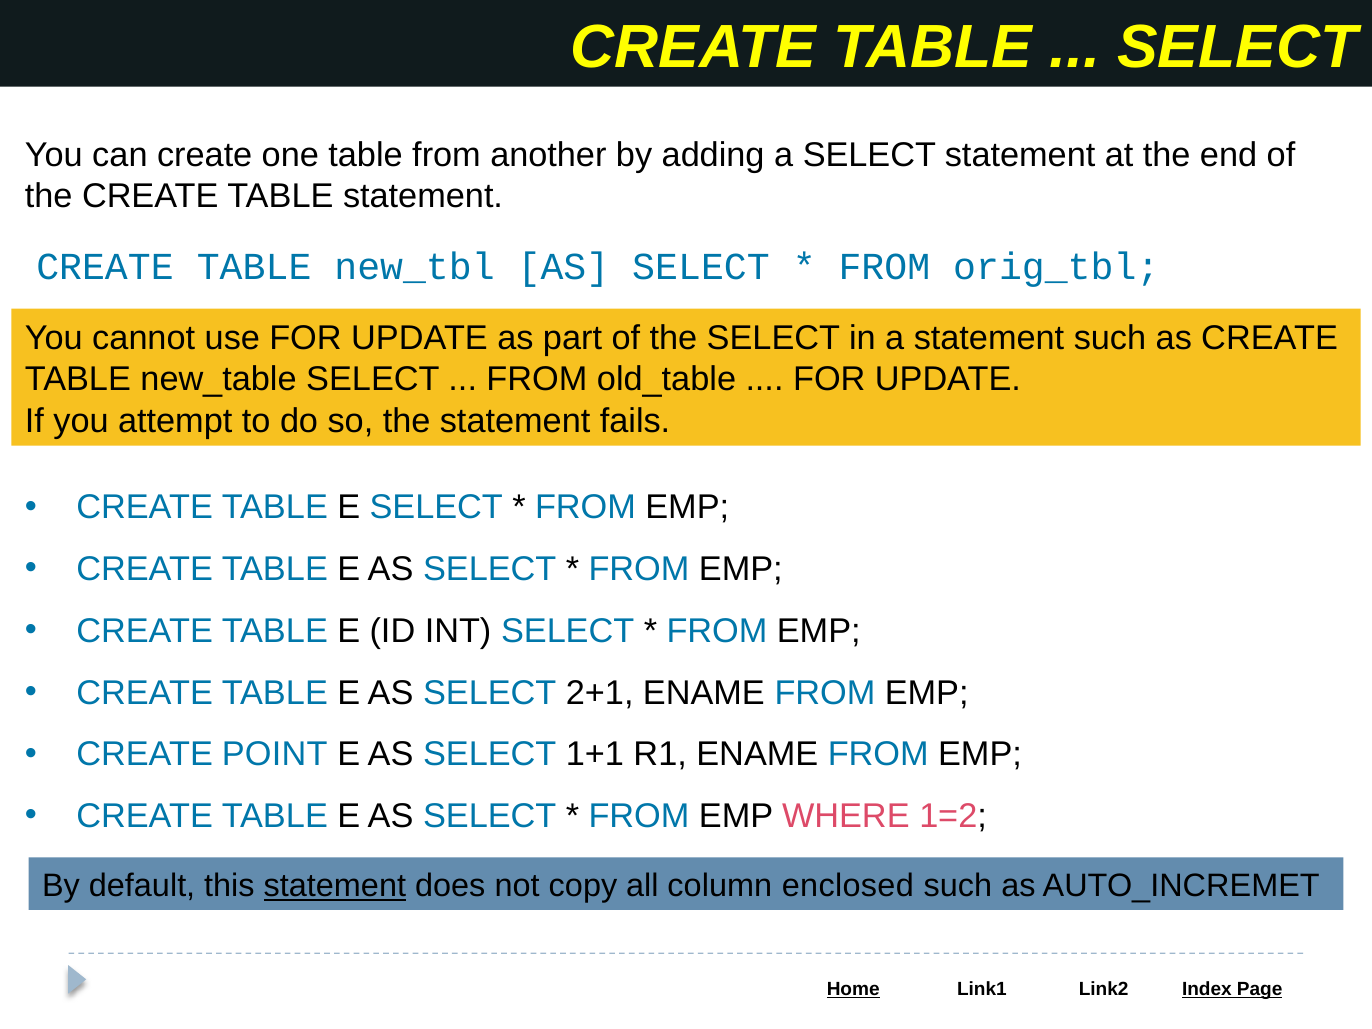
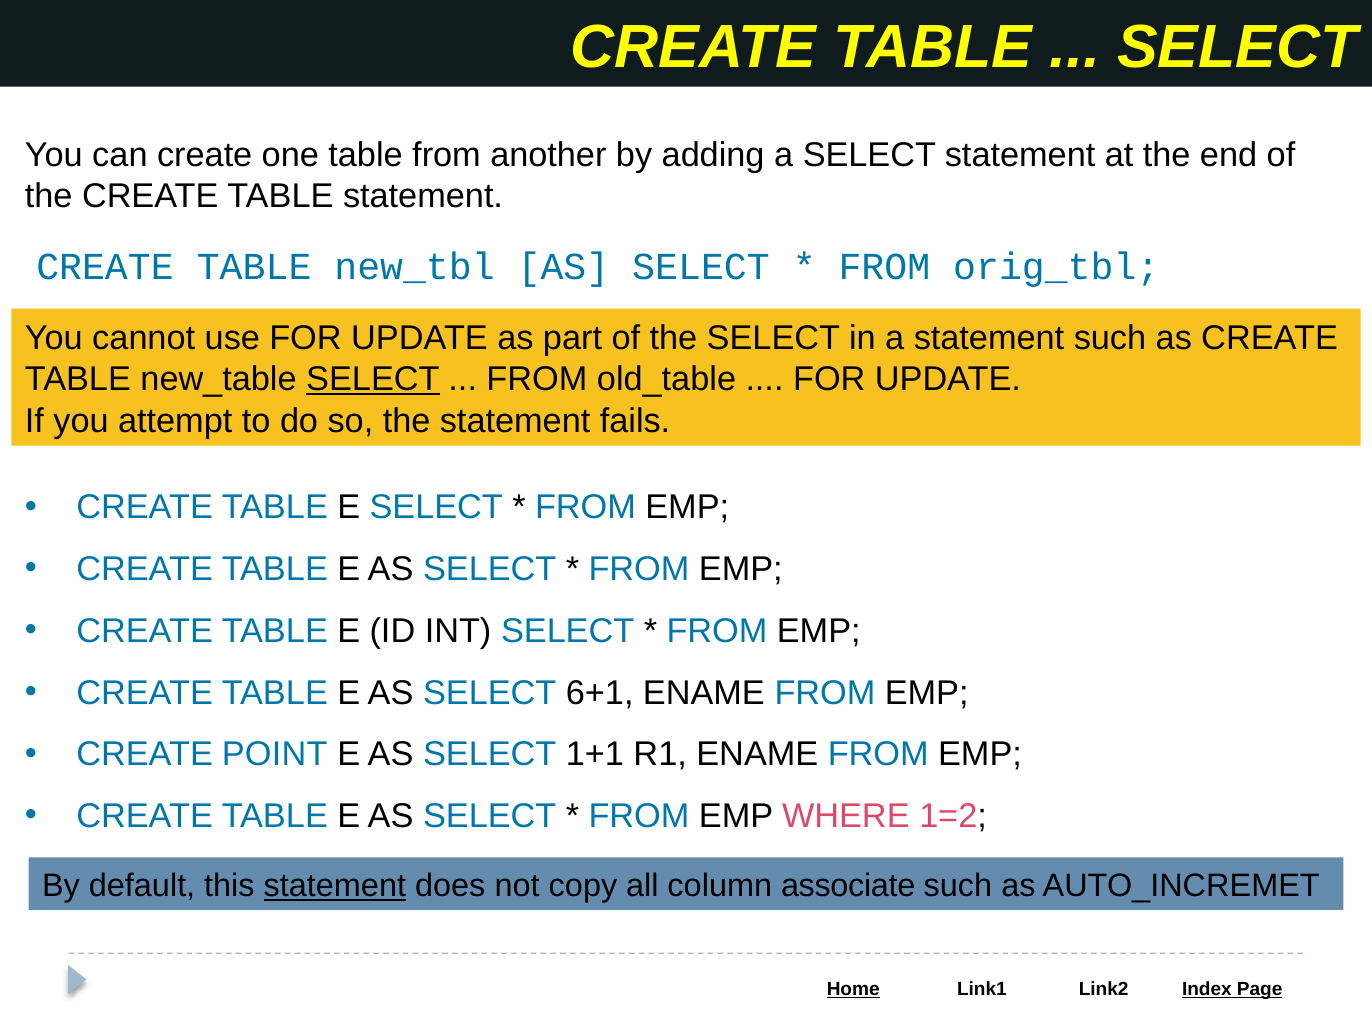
SELECT at (373, 380) underline: none -> present
2+1: 2+1 -> 6+1
enclosed: enclosed -> associate
